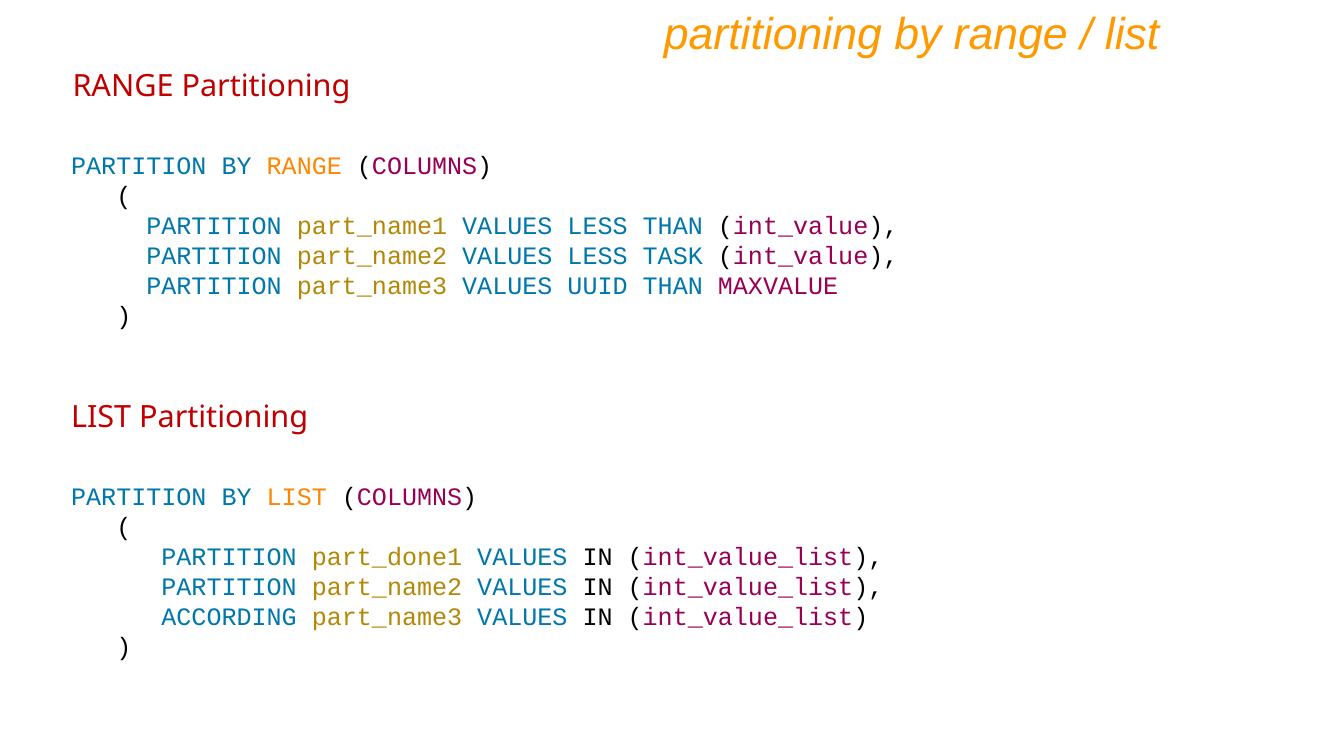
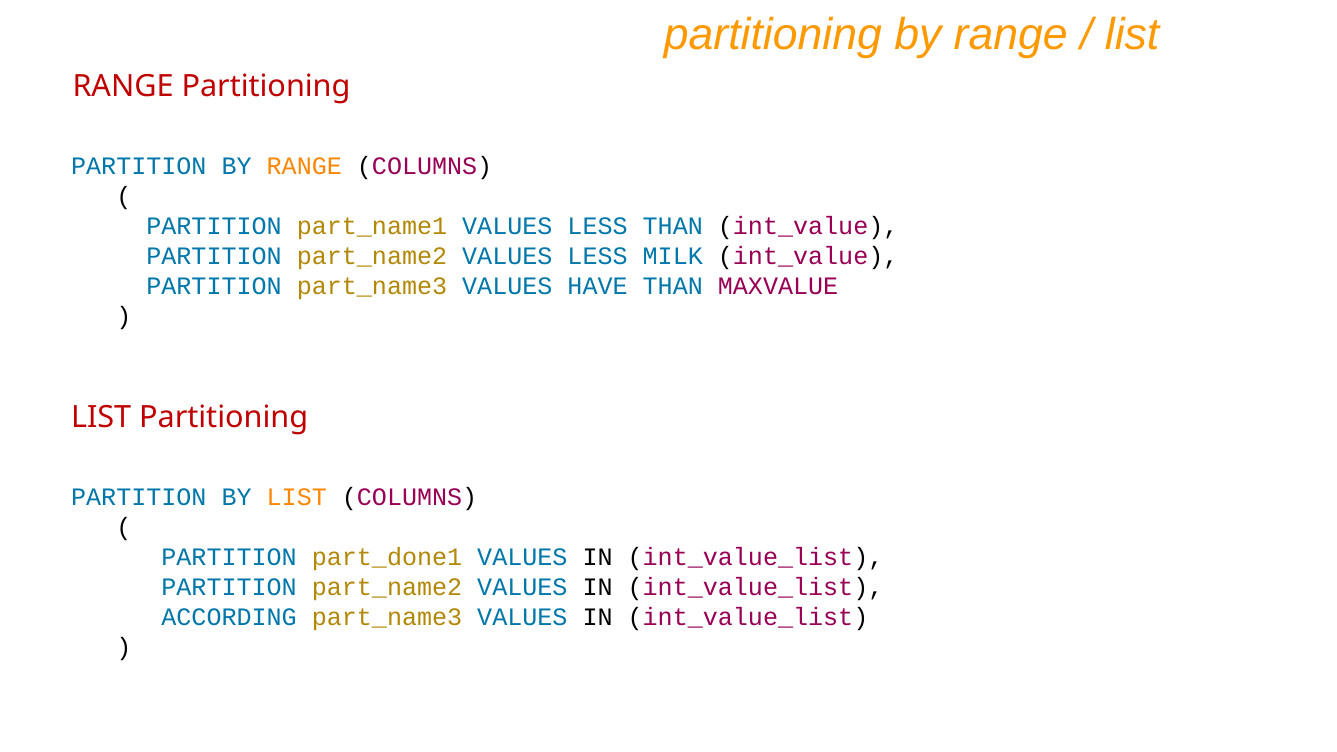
TASK: TASK -> MILK
UUID: UUID -> HAVE
